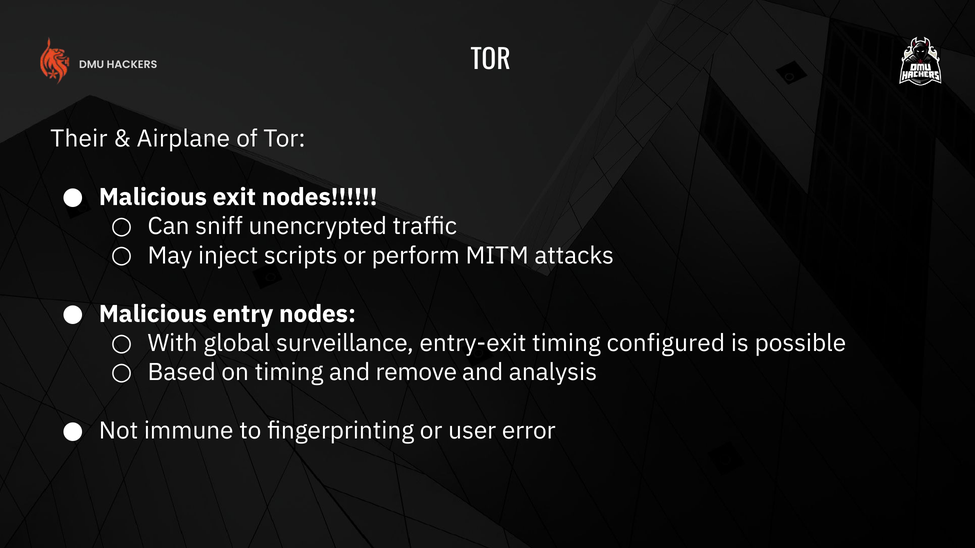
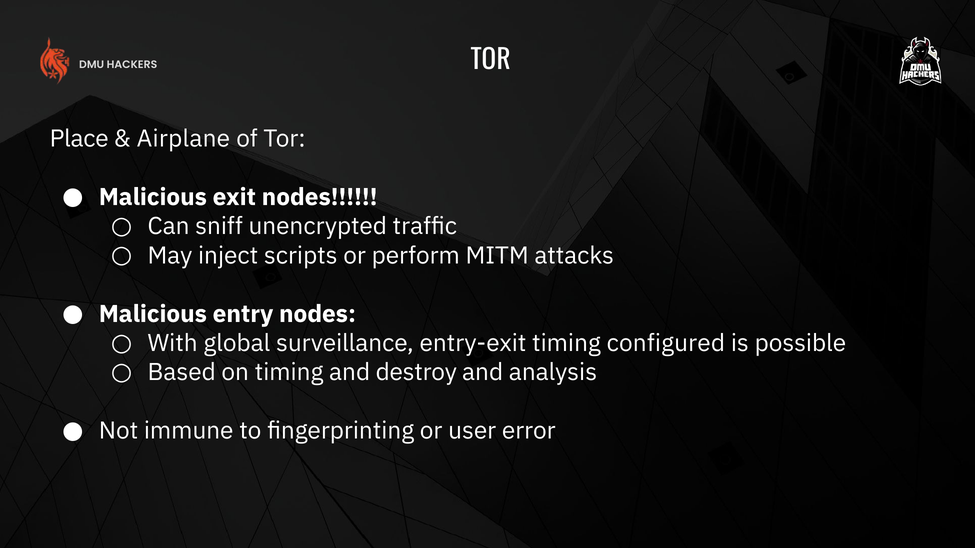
Their: Their -> Place
remove: remove -> destroy
